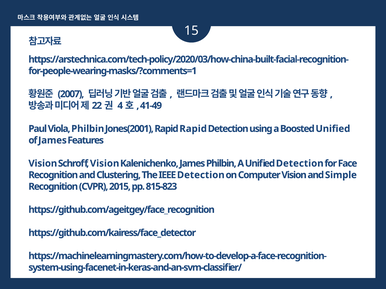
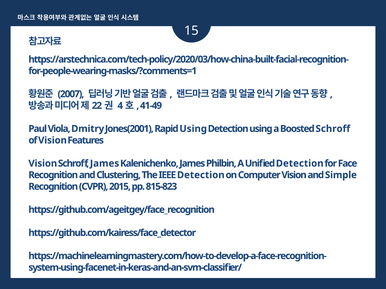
Viola Philbin: Philbin -> Dmitry
Rapid Rapid: Rapid -> Using
Boosted Unified: Unified -> Schroff
of James: James -> Vision
Schroff Vision: Vision -> James
